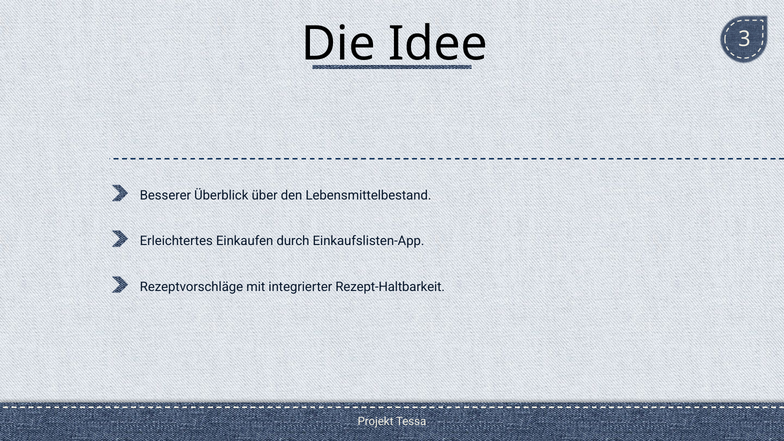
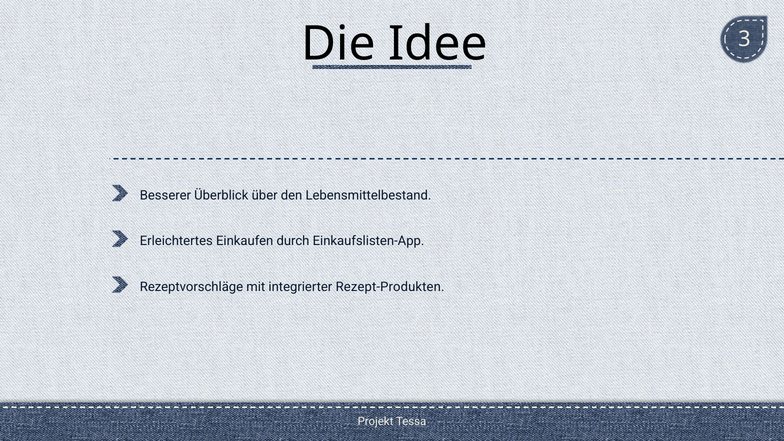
Rezept-Haltbarkeit: Rezept-Haltbarkeit -> Rezept-Produkten
